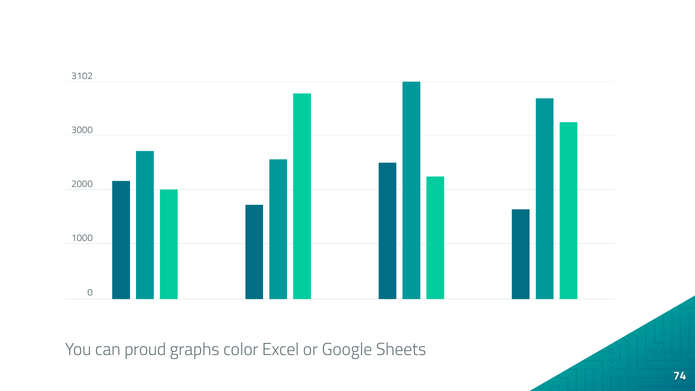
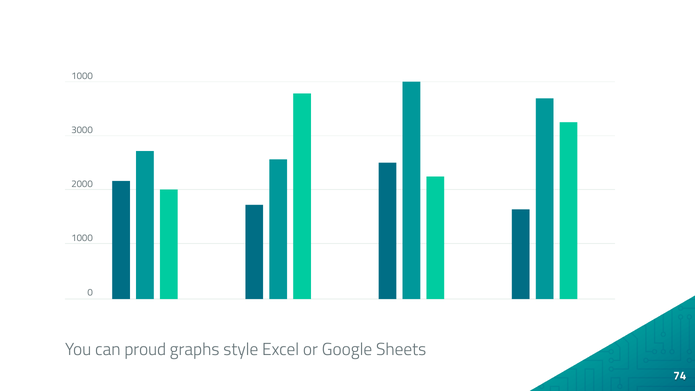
3102 at (82, 76): 3102 -> 1000
color: color -> style
